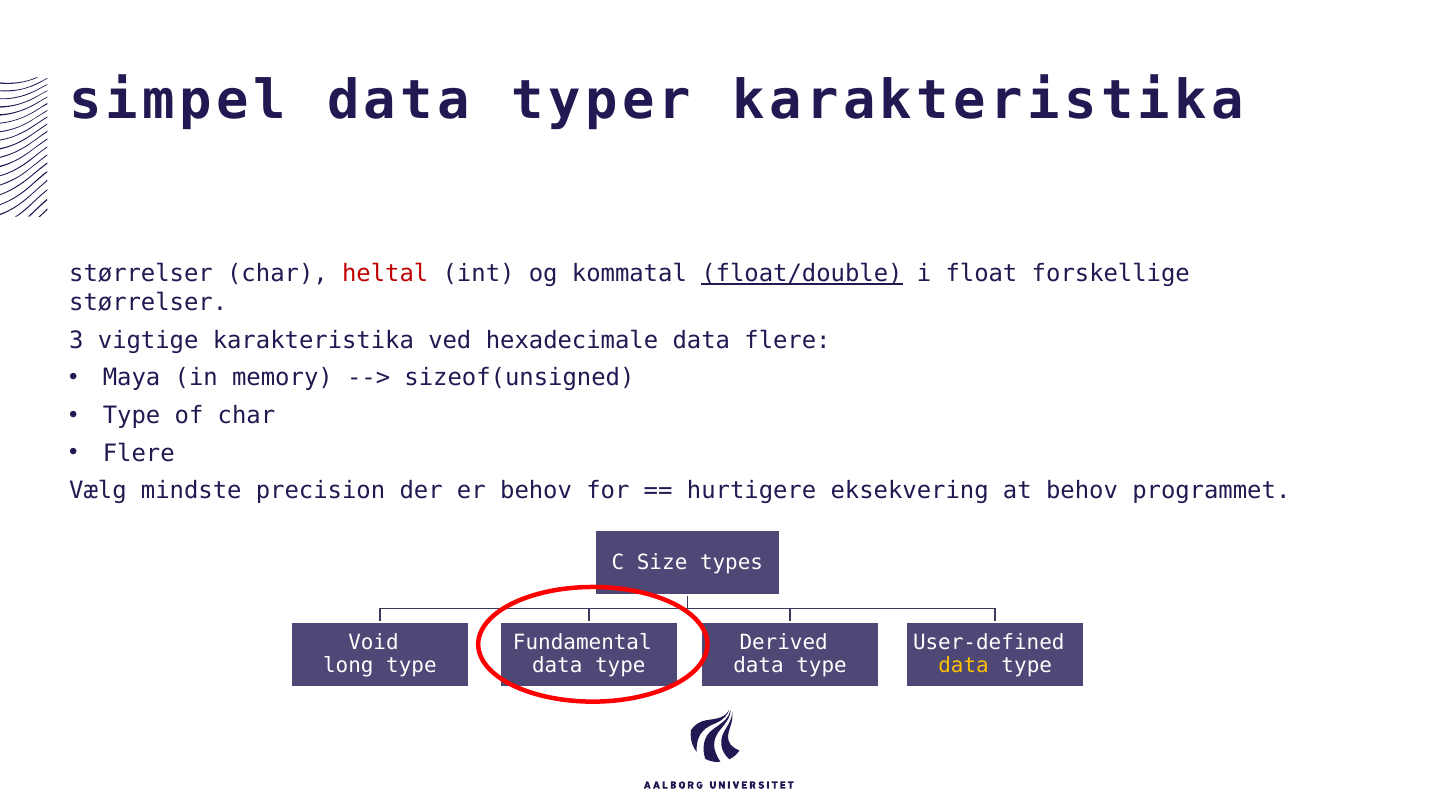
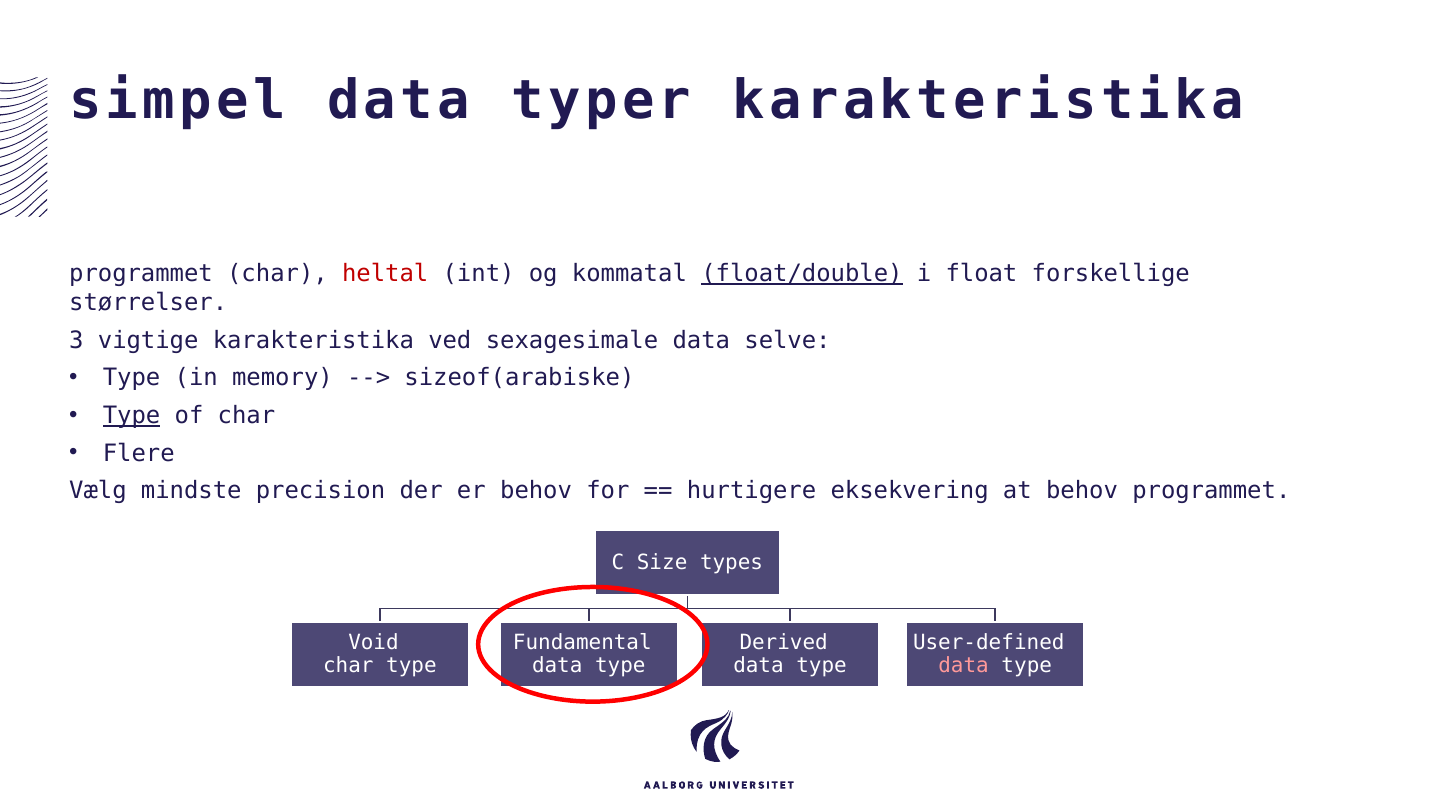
størrelser at (141, 274): størrelser -> programmet
hexadecimale: hexadecimale -> sexagesimale
data flere: flere -> selve
Maya at (132, 378): Maya -> Type
sizeof(unsigned: sizeof(unsigned -> sizeof(arabiske
Type at (132, 415) underline: none -> present
long at (348, 665): long -> char
data at (964, 665) colour: yellow -> pink
